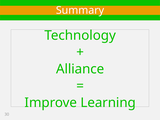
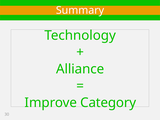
Learning: Learning -> Category
